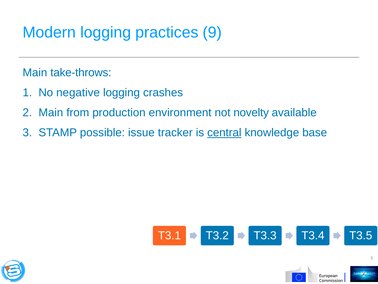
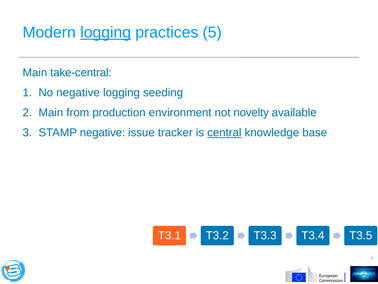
logging at (106, 32) underline: none -> present
practices 9: 9 -> 5
take-throws: take-throws -> take-central
crashes: crashes -> seeding
STAMP possible: possible -> negative
